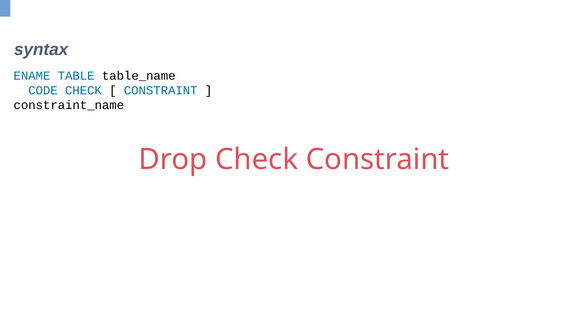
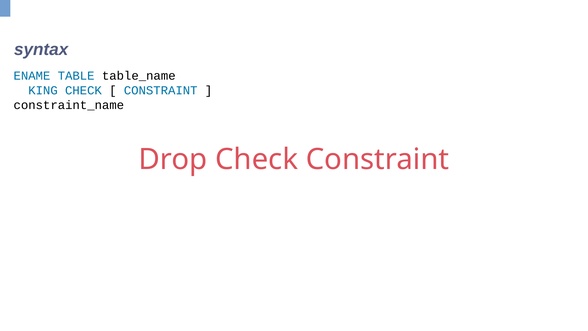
CODE: CODE -> KING
